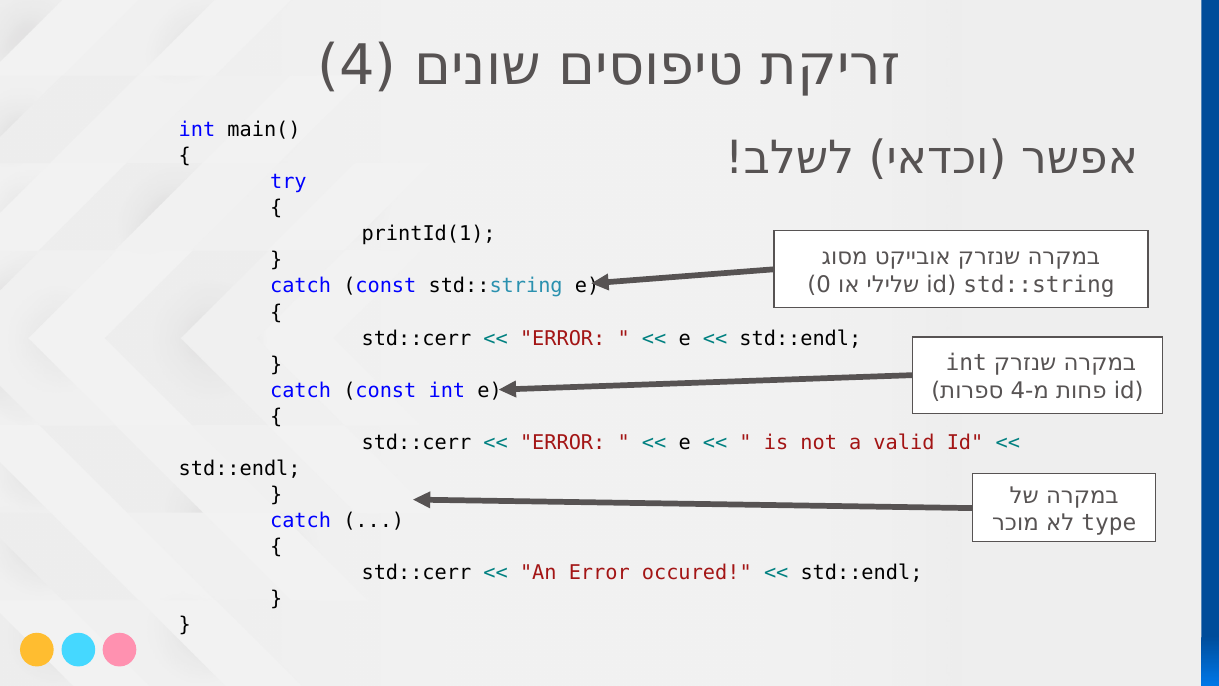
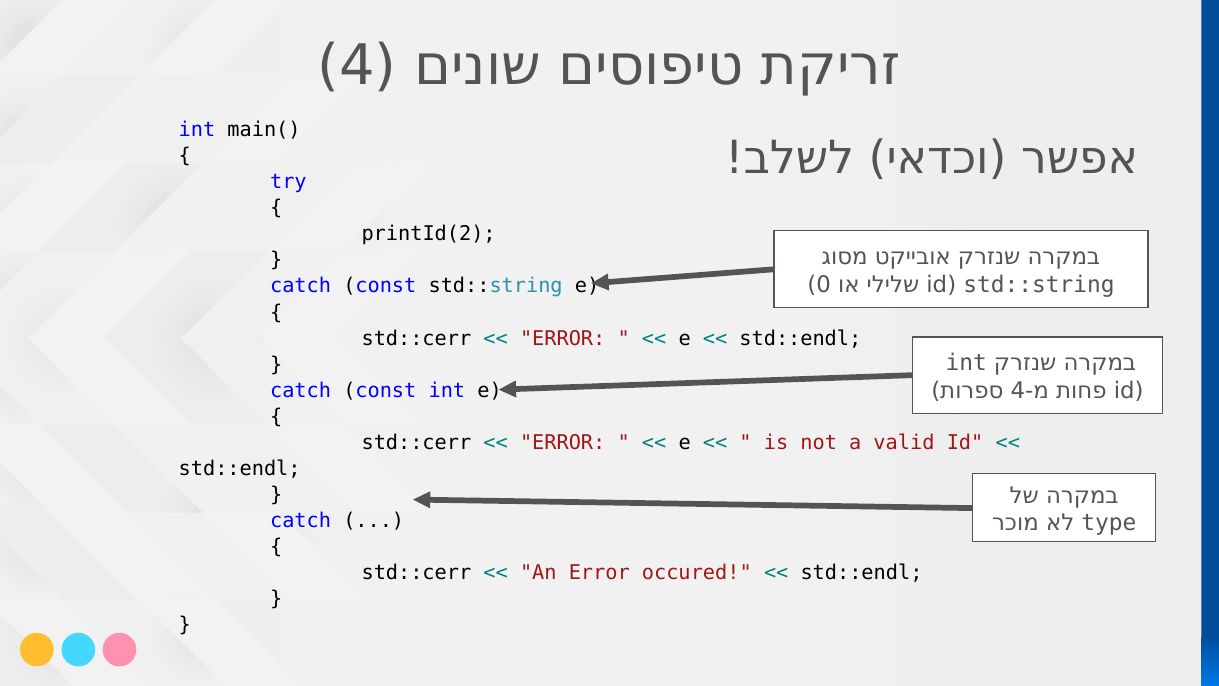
printId(1: printId(1 -> printId(2
